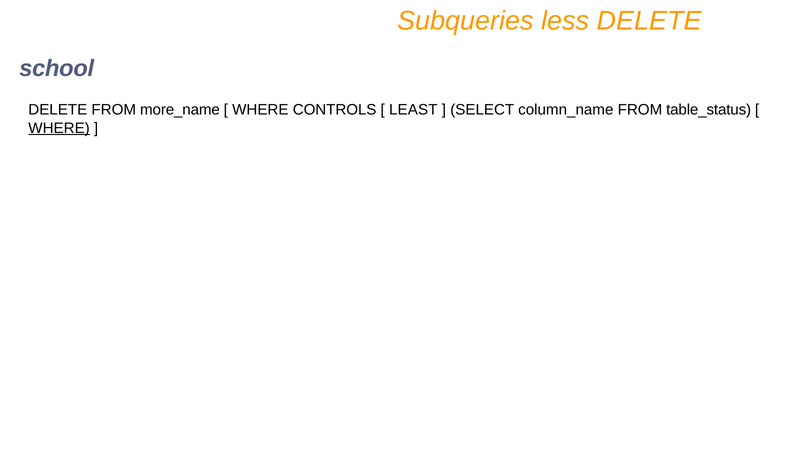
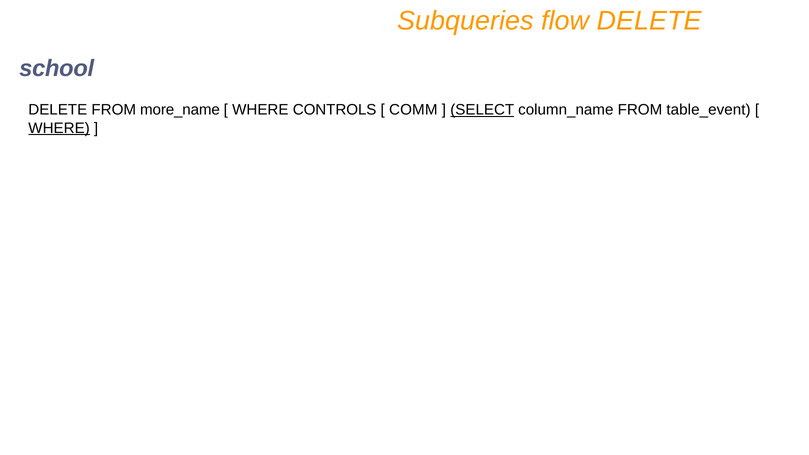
less: less -> flow
LEAST: LEAST -> COMM
SELECT underline: none -> present
table_status: table_status -> table_event
